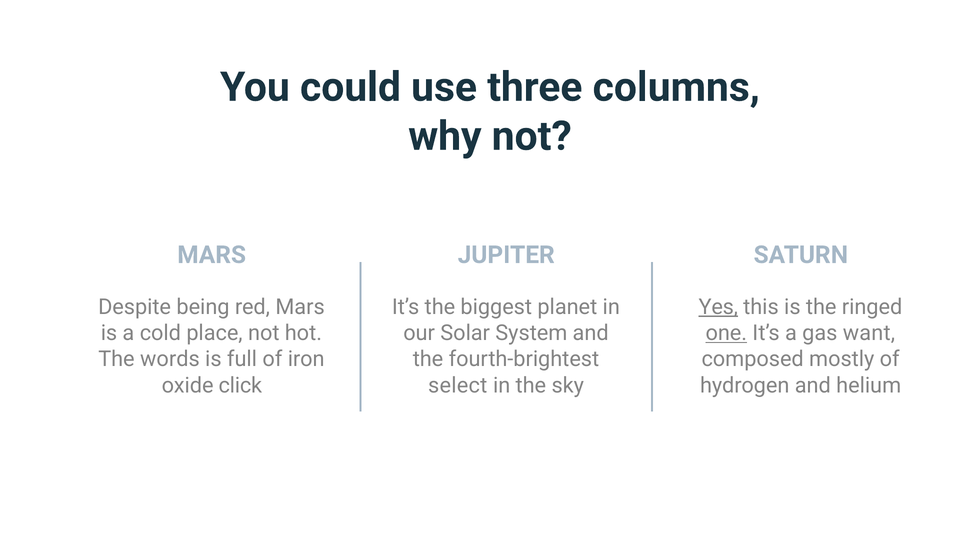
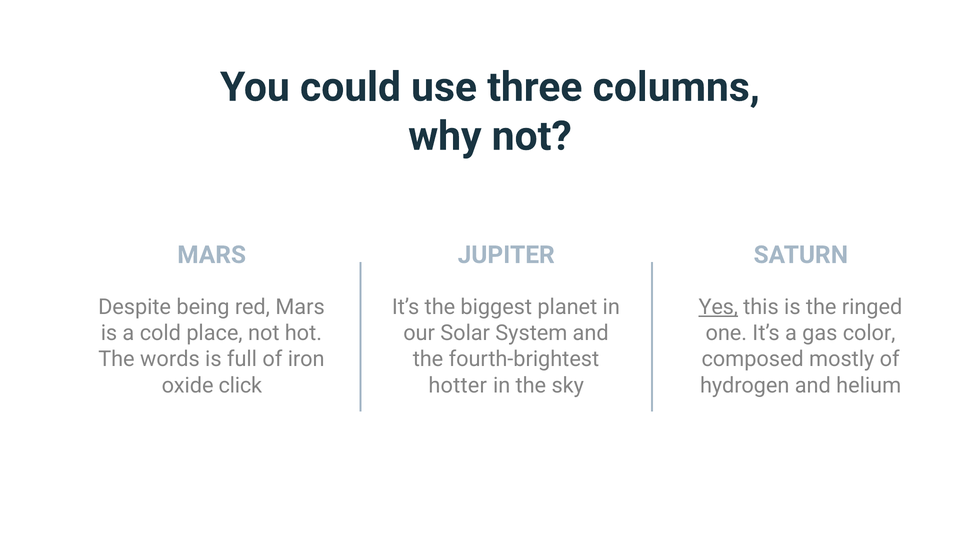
one underline: present -> none
want: want -> color
select: select -> hotter
